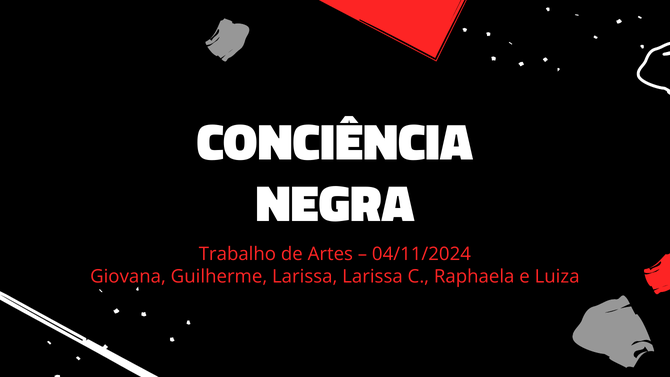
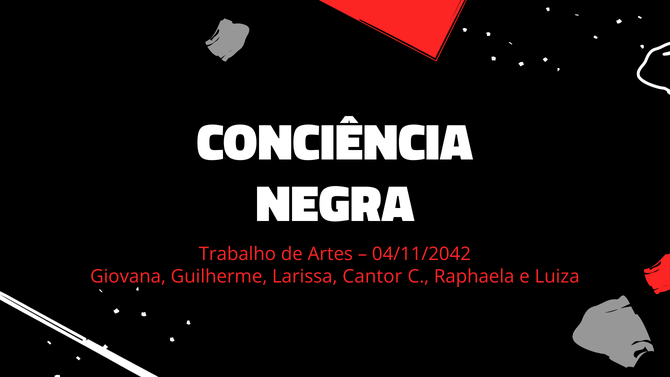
04/11/2024: 04/11/2024 -> 04/11/2042
Larissa Larissa: Larissa -> Cantor
